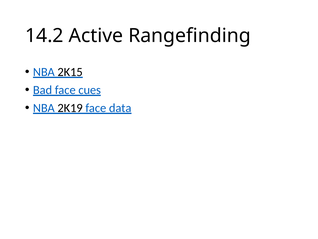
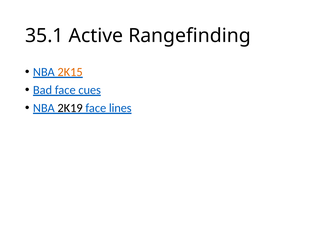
14.2: 14.2 -> 35.1
2K15 colour: black -> orange
data: data -> lines
